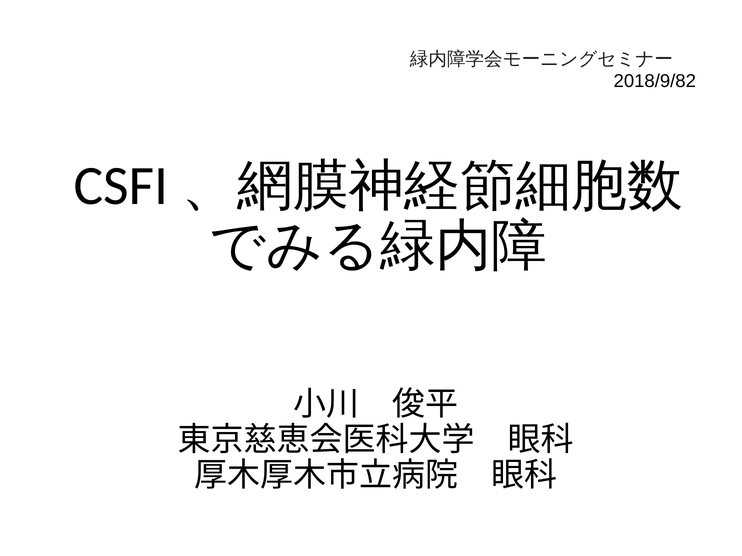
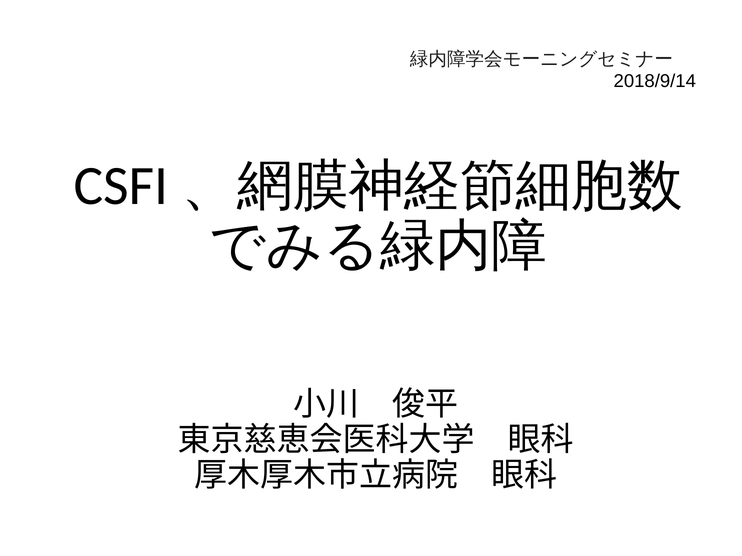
2018/9/82: 2018/9/82 -> 2018/9/14
